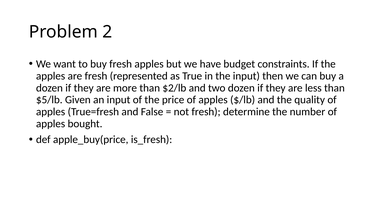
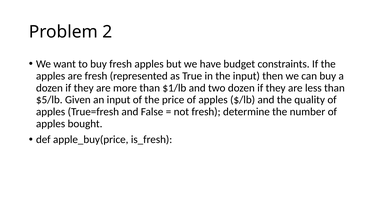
$2/lb: $2/lb -> $1/lb
